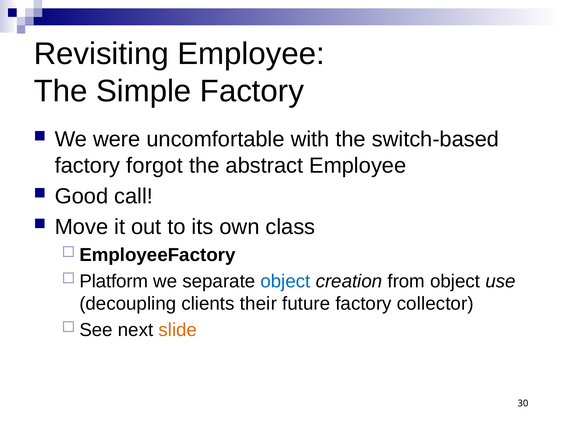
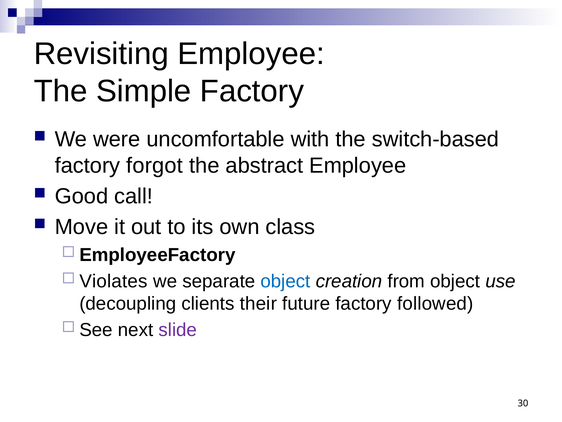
Platform: Platform -> Violates
collector: collector -> followed
slide colour: orange -> purple
